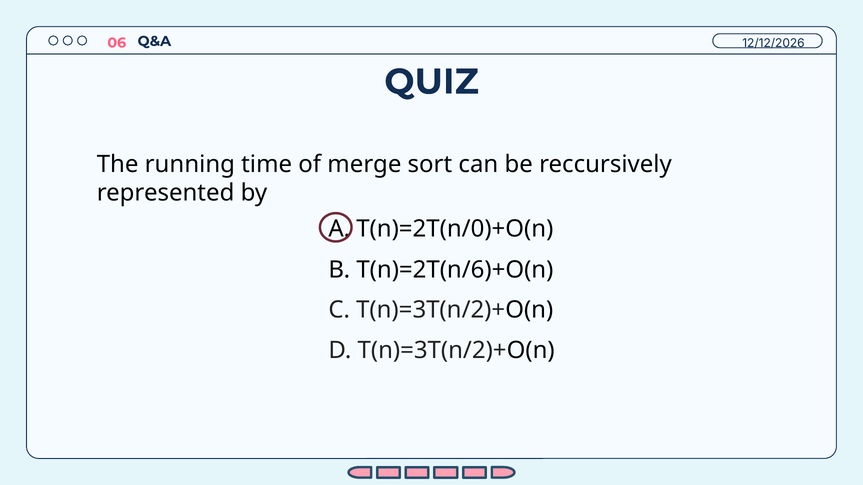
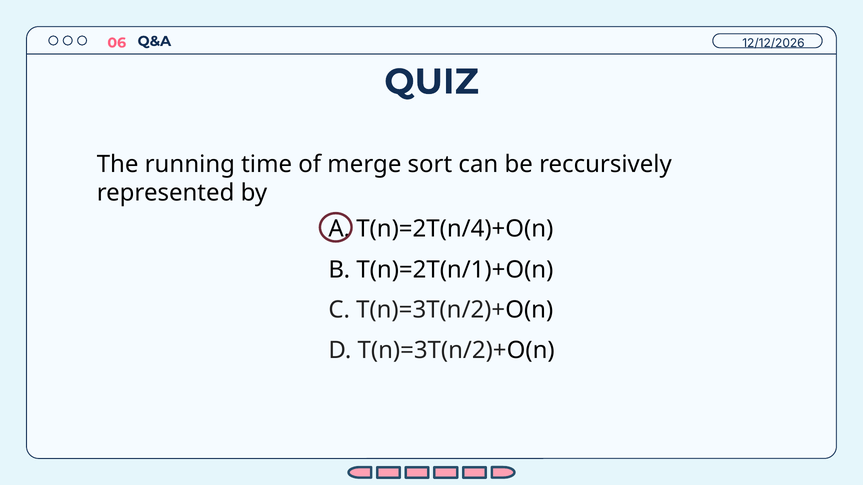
T(n)=2T(n/0)+O(n: T(n)=2T(n/0)+O(n -> T(n)=2T(n/4)+O(n
T(n)=2T(n/6)+O(n: T(n)=2T(n/6)+O(n -> T(n)=2T(n/1)+O(n
